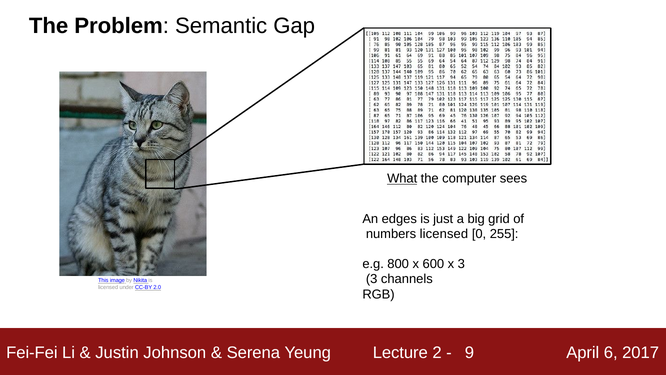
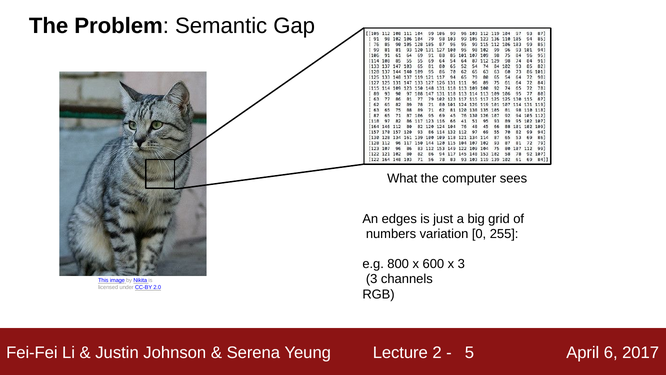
What underline: present -> none
numbers licensed: licensed -> variation
9: 9 -> 5
